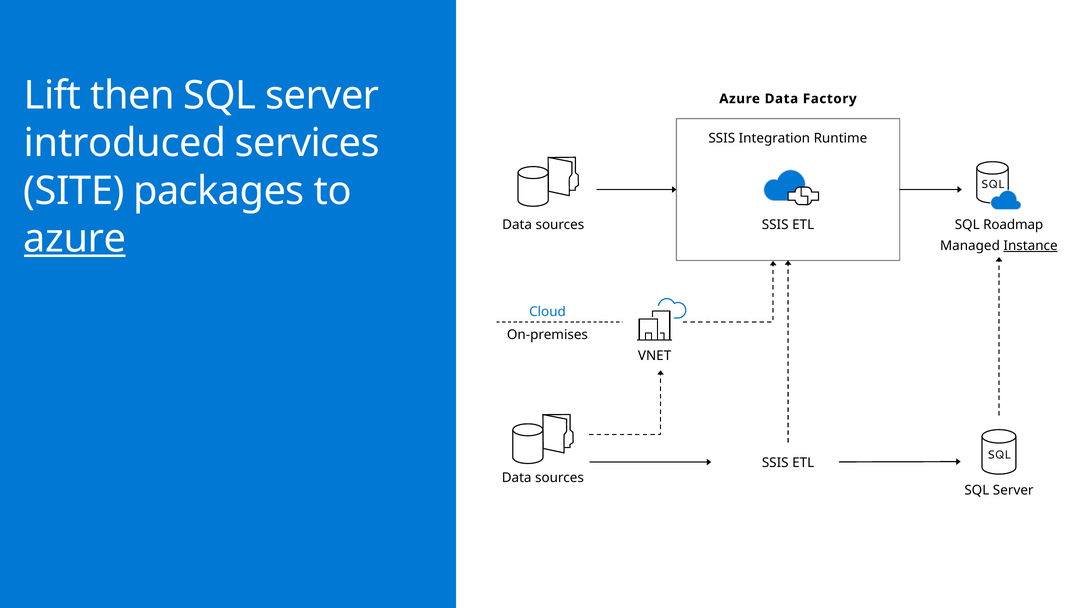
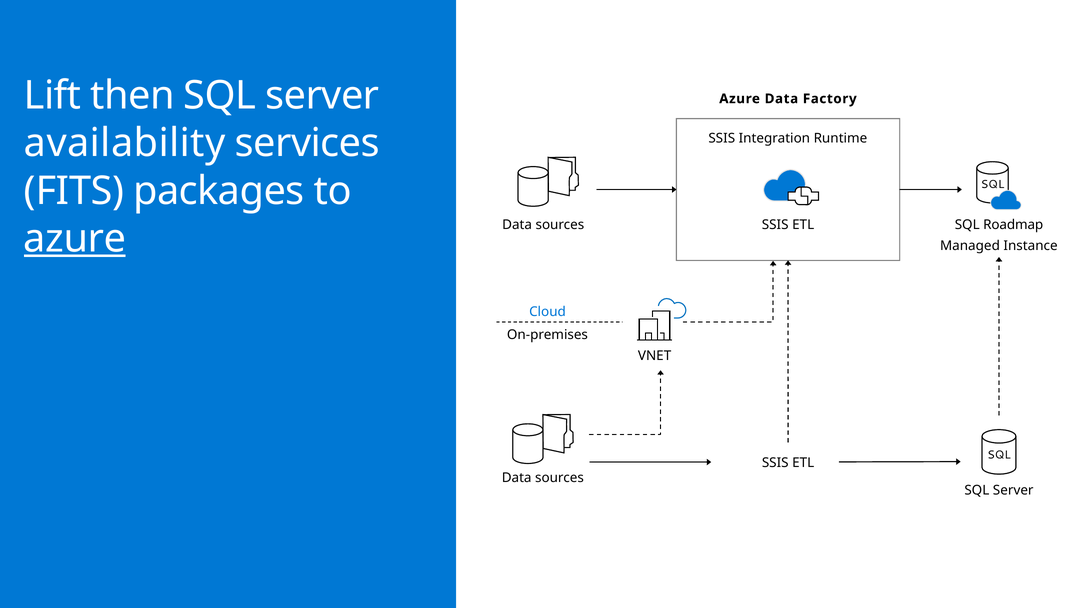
introduced: introduced -> availability
SITE: SITE -> FITS
Instance underline: present -> none
